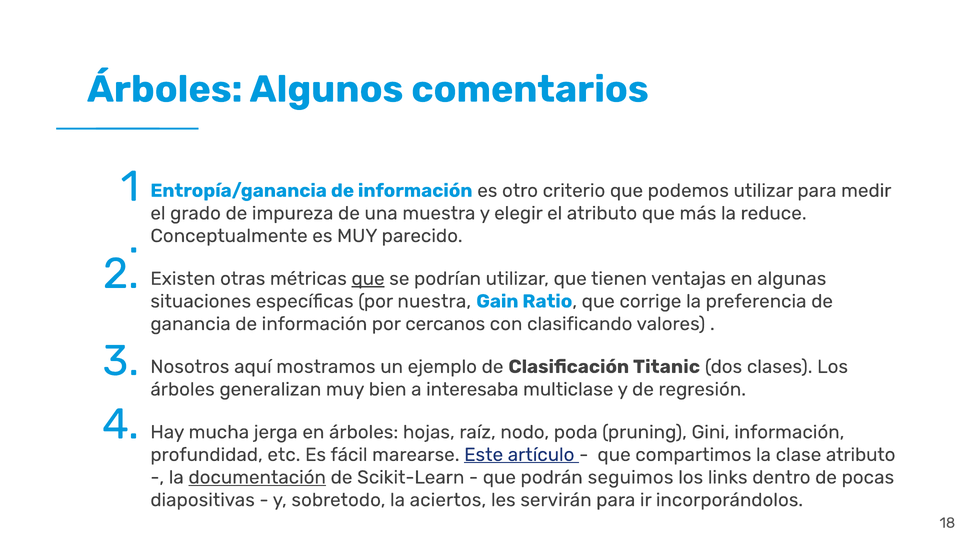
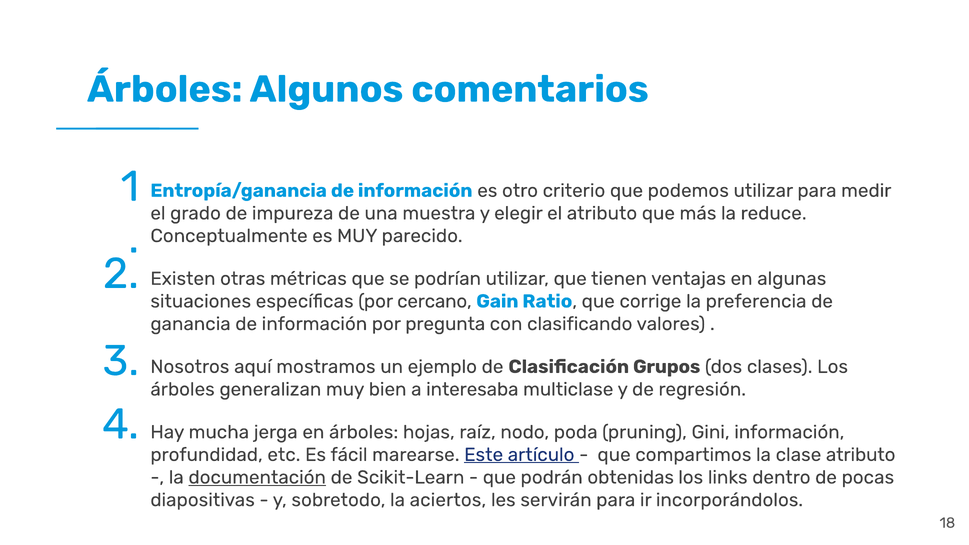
que at (368, 279) underline: present -> none
nuestra: nuestra -> cercano
cercanos: cercanos -> pregunta
Titanic: Titanic -> Grupos
seguimos: seguimos -> obtenidas
